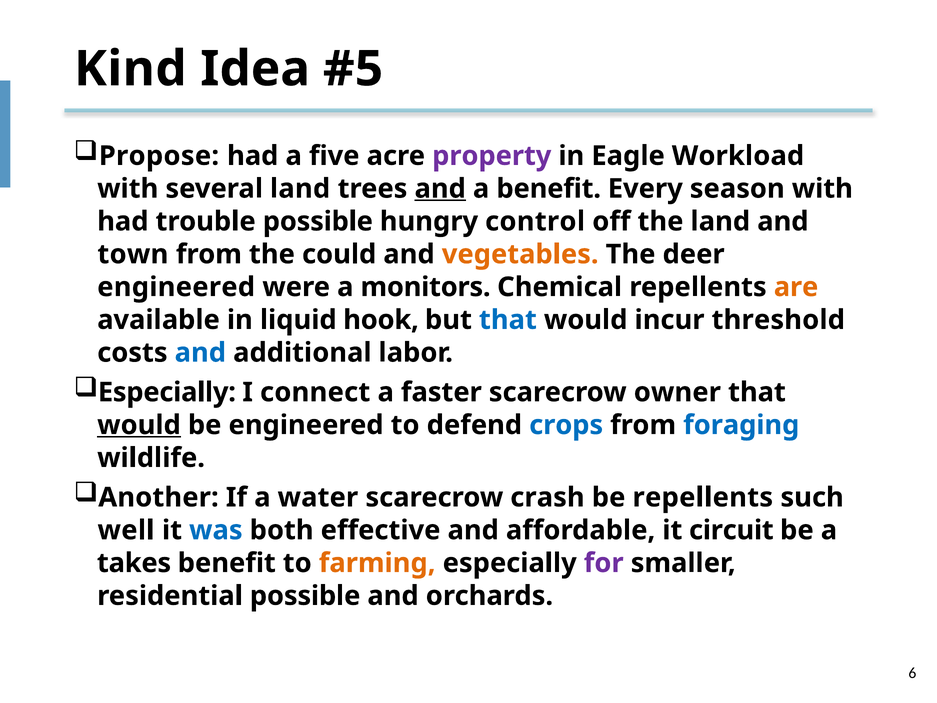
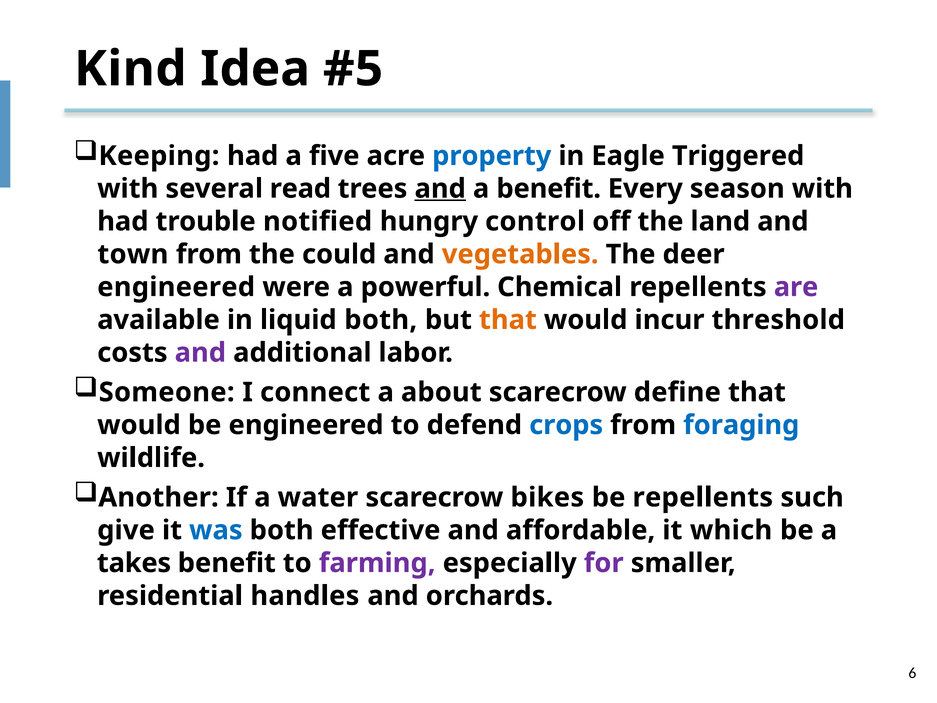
Propose: Propose -> Keeping
property colour: purple -> blue
Workload: Workload -> Triggered
several land: land -> read
trouble possible: possible -> notified
monitors: monitors -> powerful
are colour: orange -> purple
liquid hook: hook -> both
that at (508, 320) colour: blue -> orange
and at (200, 353) colour: blue -> purple
Especially at (167, 392): Especially -> Someone
faster: faster -> about
owner: owner -> define
would at (139, 425) underline: present -> none
crash: crash -> bikes
well: well -> give
circuit: circuit -> which
farming colour: orange -> purple
residential possible: possible -> handles
